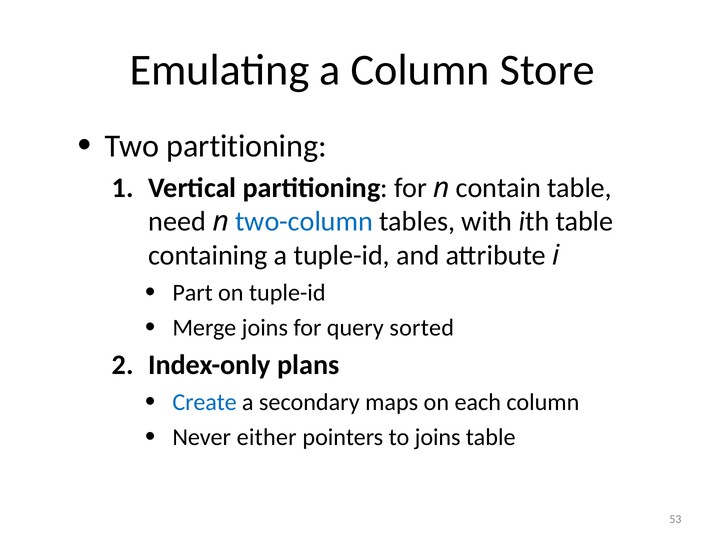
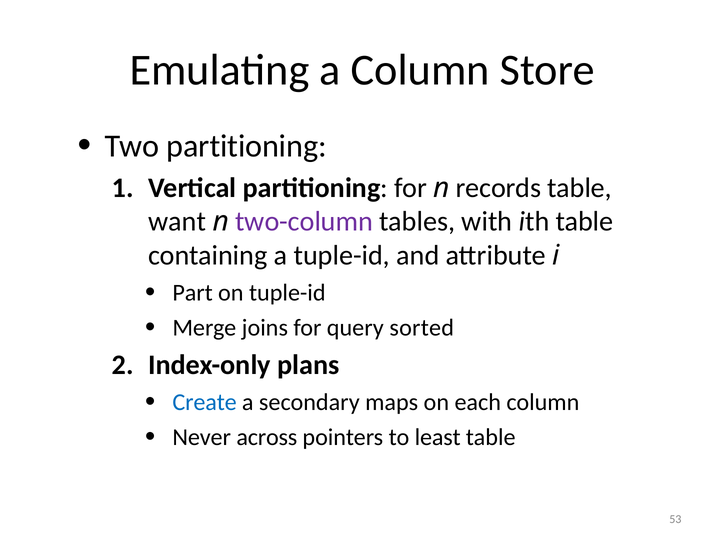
contain: contain -> records
need: need -> want
two-column colour: blue -> purple
either: either -> across
to joins: joins -> least
